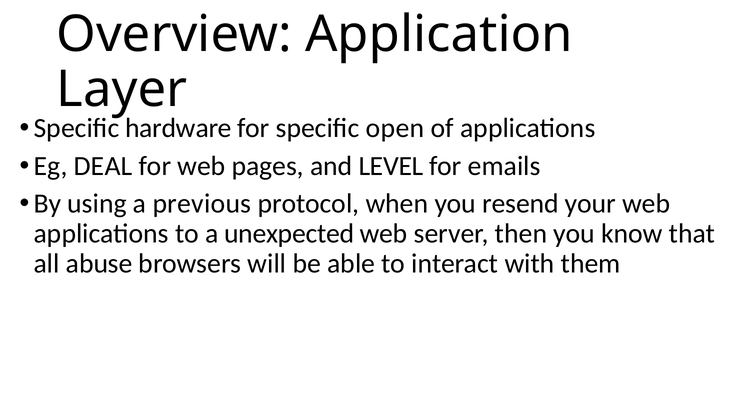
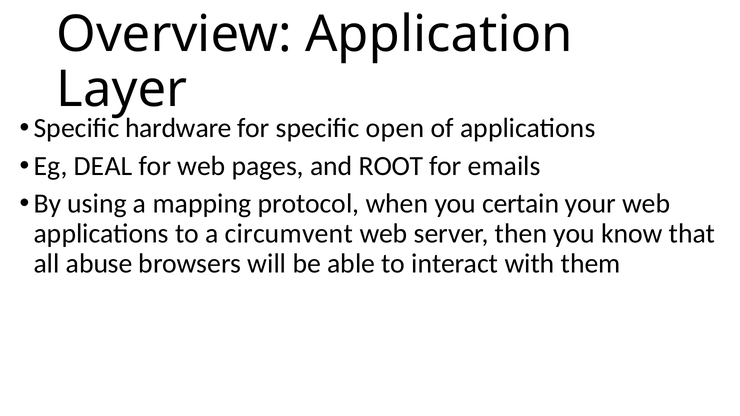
LEVEL: LEVEL -> ROOT
previous: previous -> mapping
resend: resend -> certain
unexpected: unexpected -> circumvent
